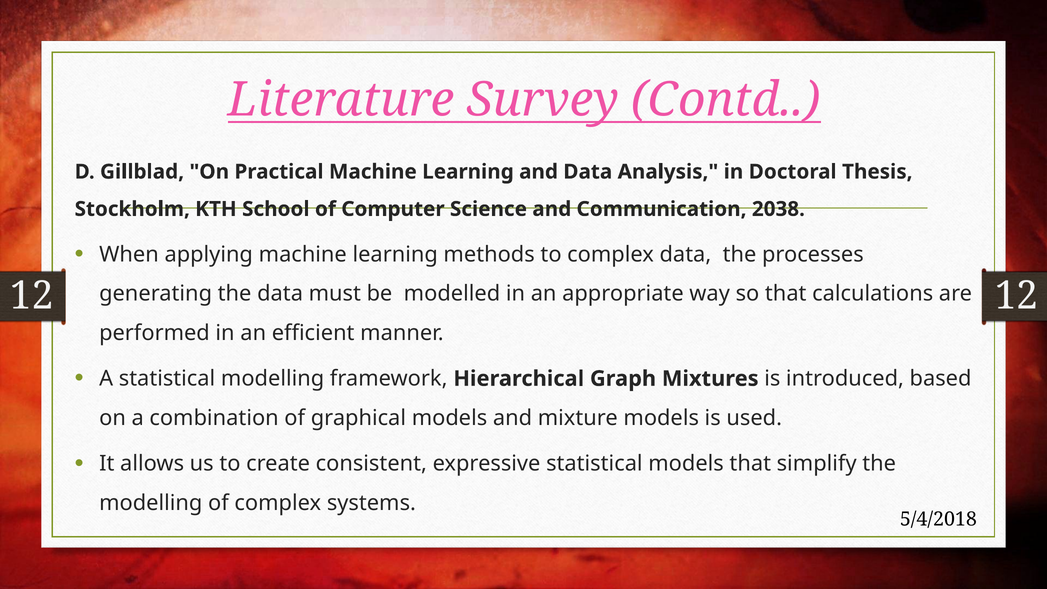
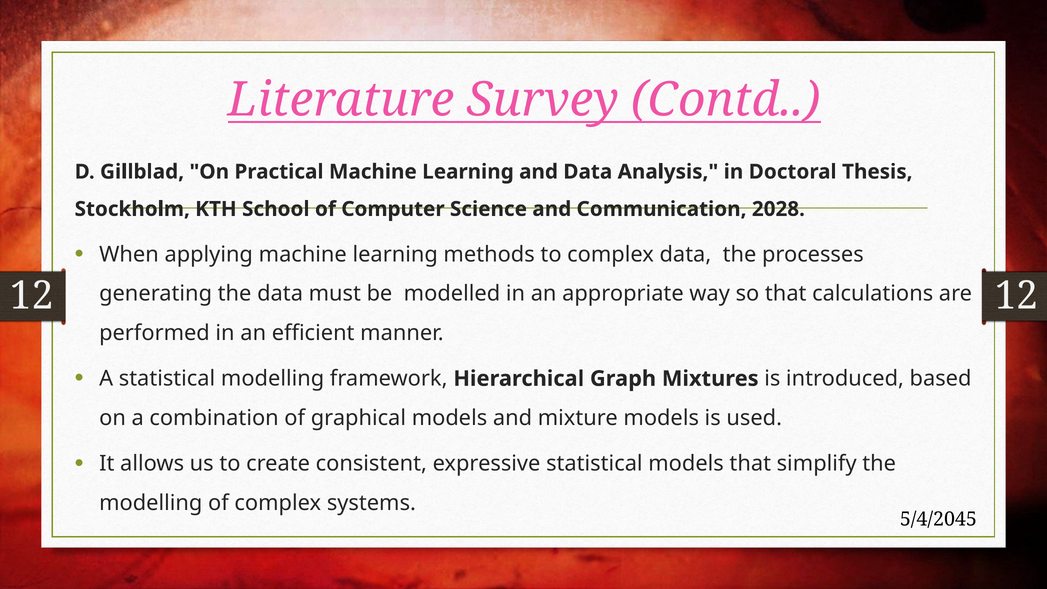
2038: 2038 -> 2028
5/4/2018: 5/4/2018 -> 5/4/2045
